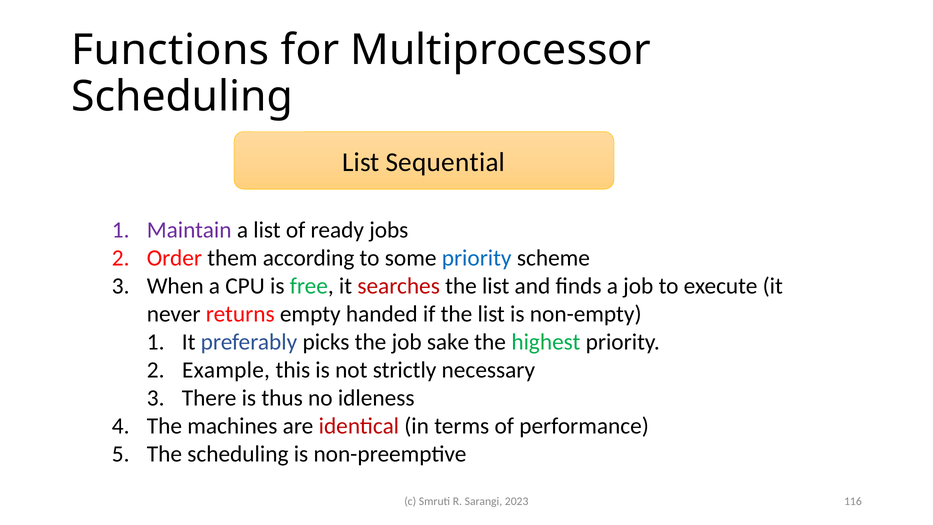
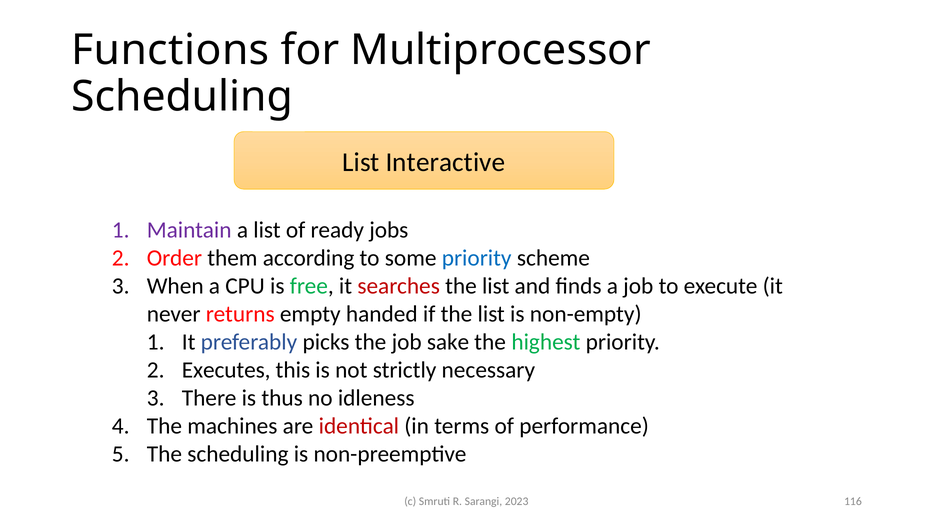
Sequential: Sequential -> Interactive
Example: Example -> Executes
